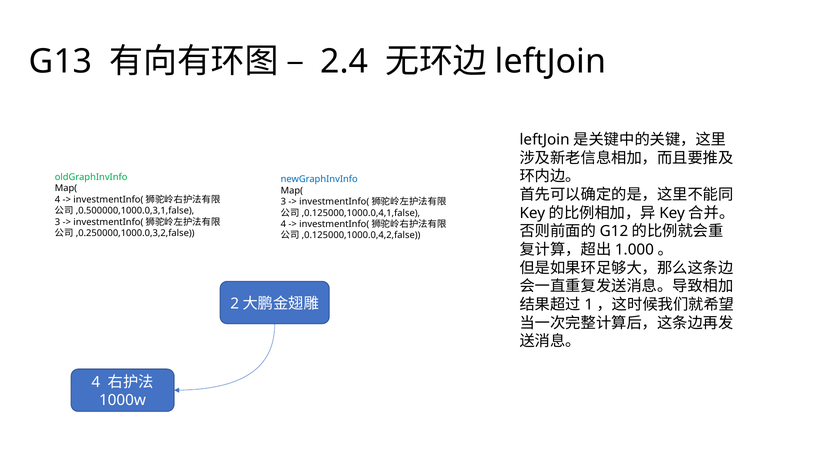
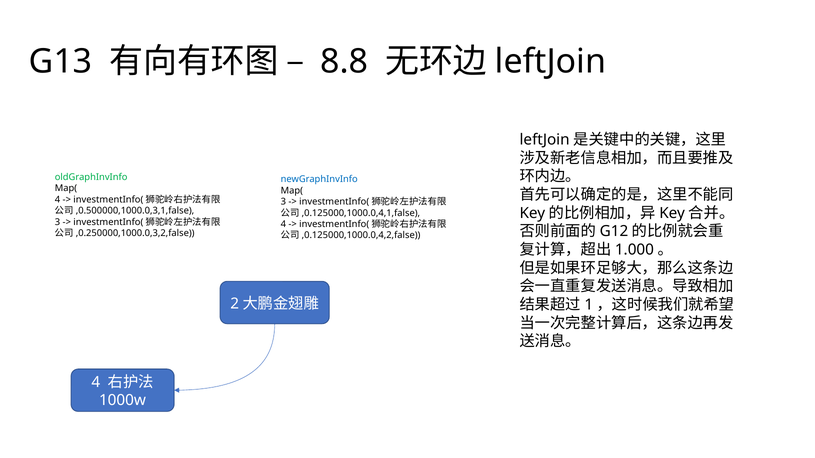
2.4: 2.4 -> 8.8
